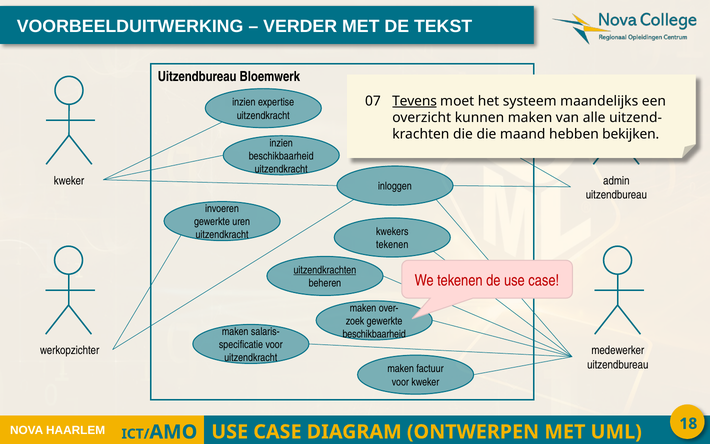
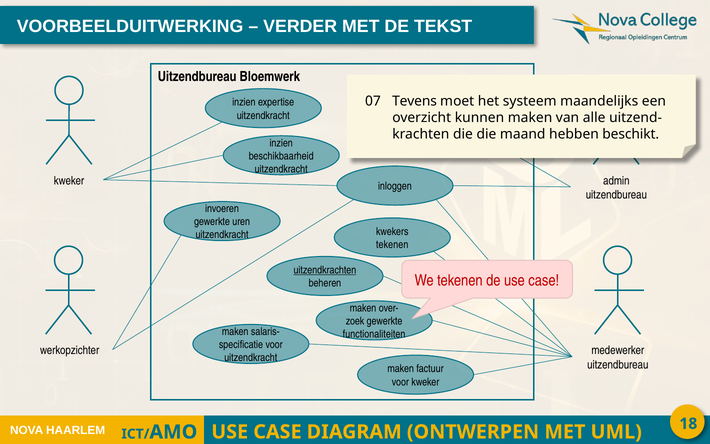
Tevens underline: present -> none
bekijken: bekijken -> beschikt
beschikbaarheid at (374, 334): beschikbaarheid -> functionaliteiten
